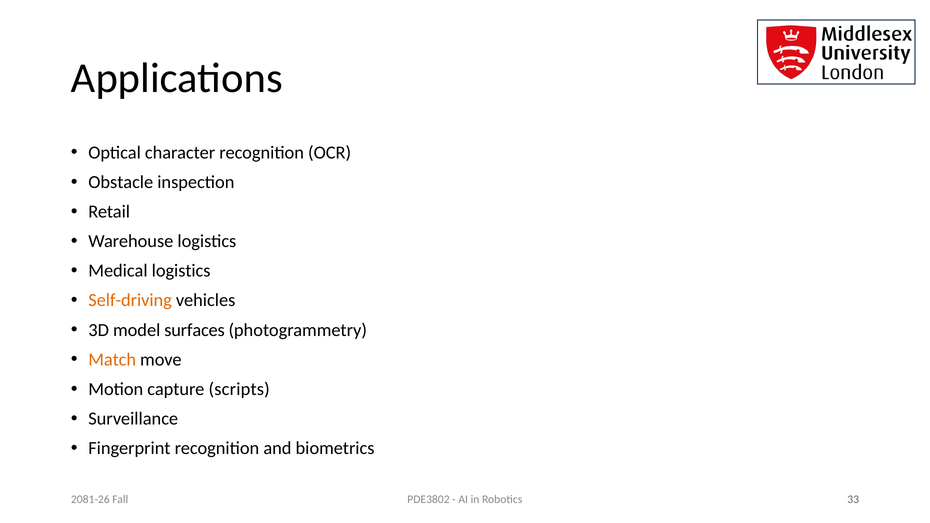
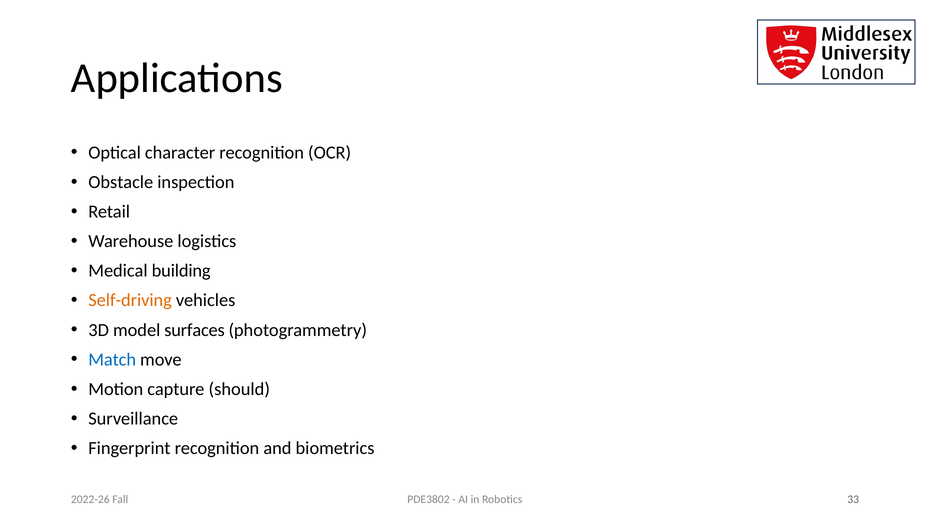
Medical logistics: logistics -> building
Match colour: orange -> blue
scripts: scripts -> should
2081-26: 2081-26 -> 2022-26
